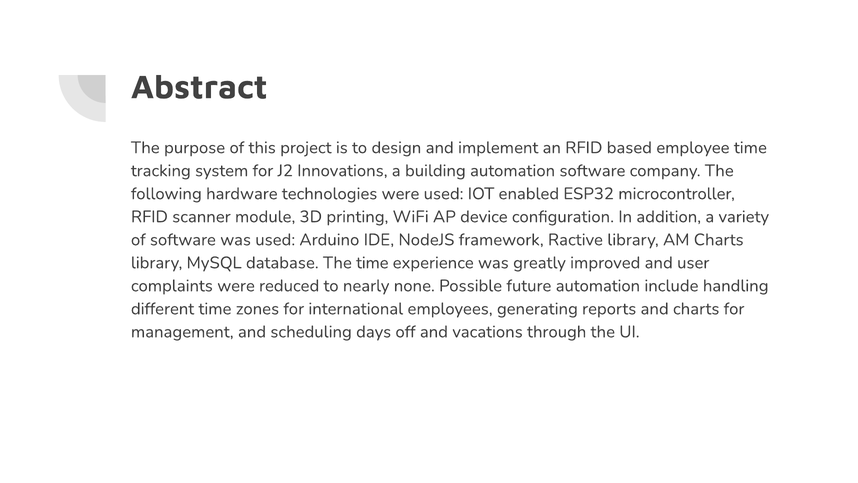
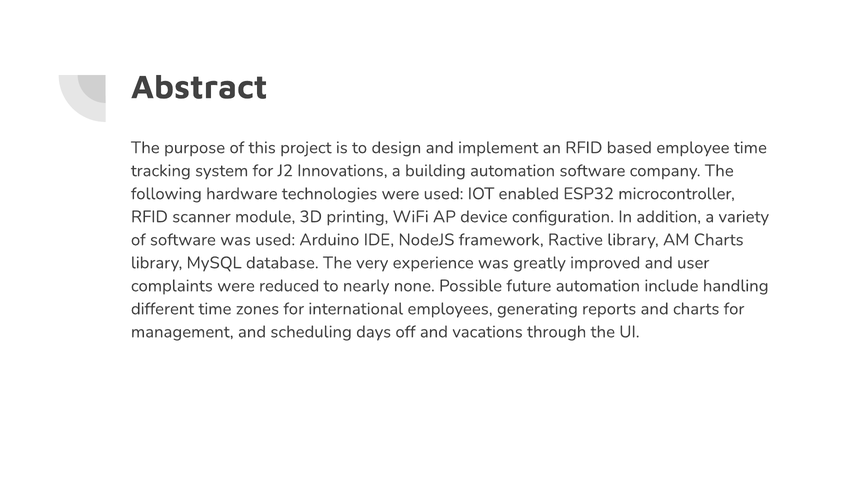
The time: time -> very
